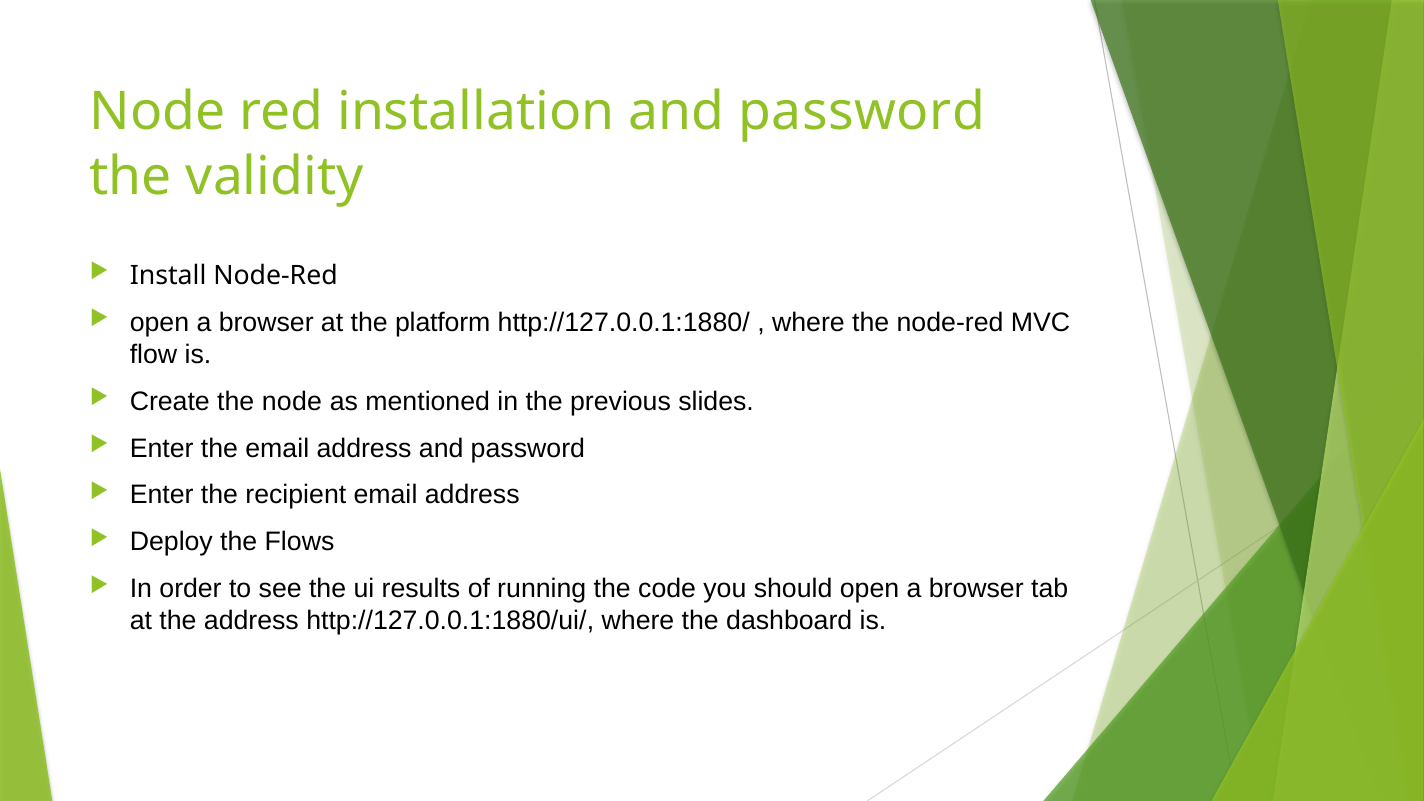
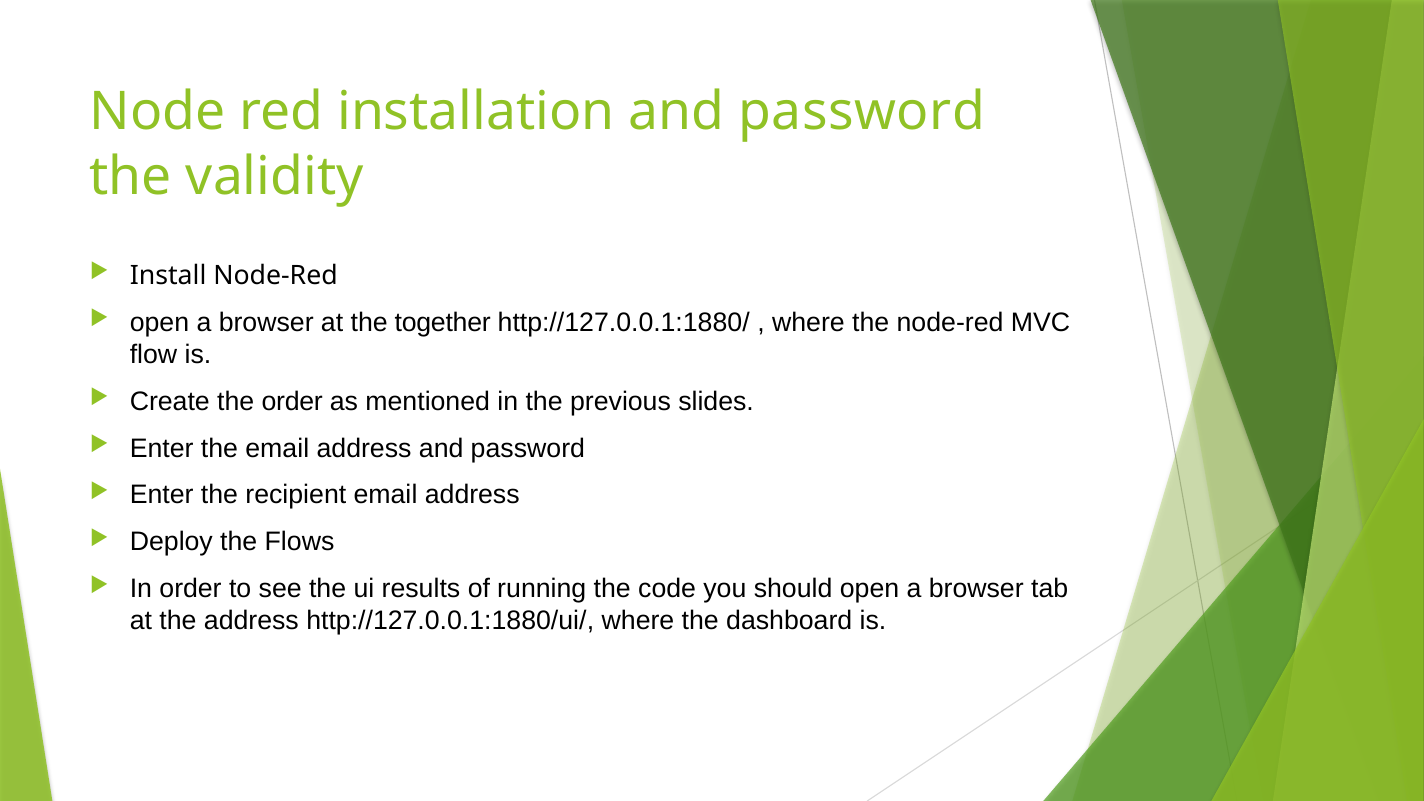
platform: platform -> together
the node: node -> order
